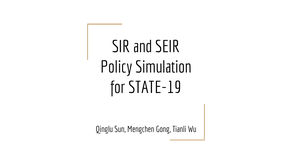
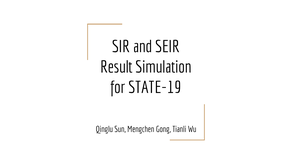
Policy: Policy -> Result
